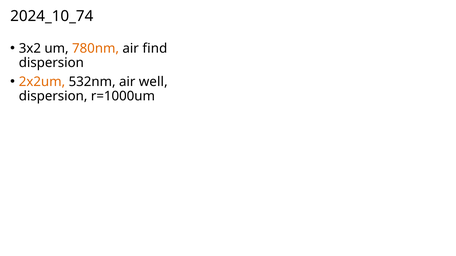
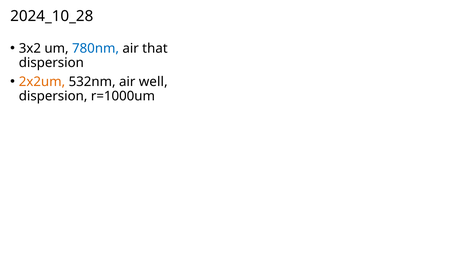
2024_10_74: 2024_10_74 -> 2024_10_28
780nm colour: orange -> blue
find: find -> that
